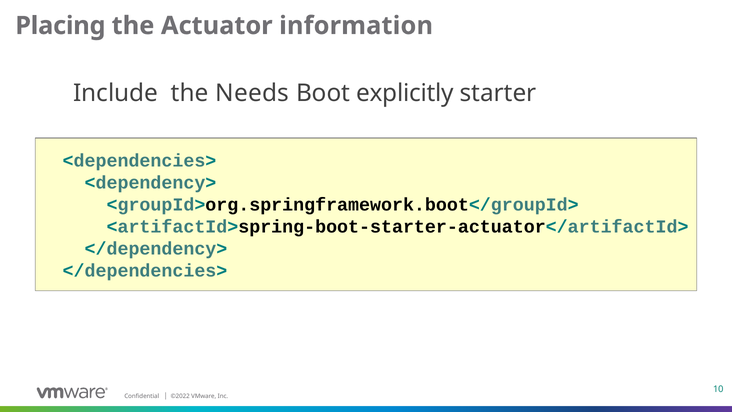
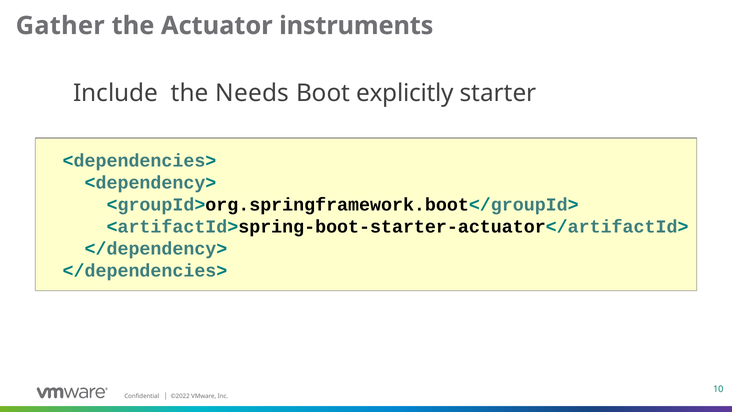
Placing: Placing -> Gather
information: information -> instruments
